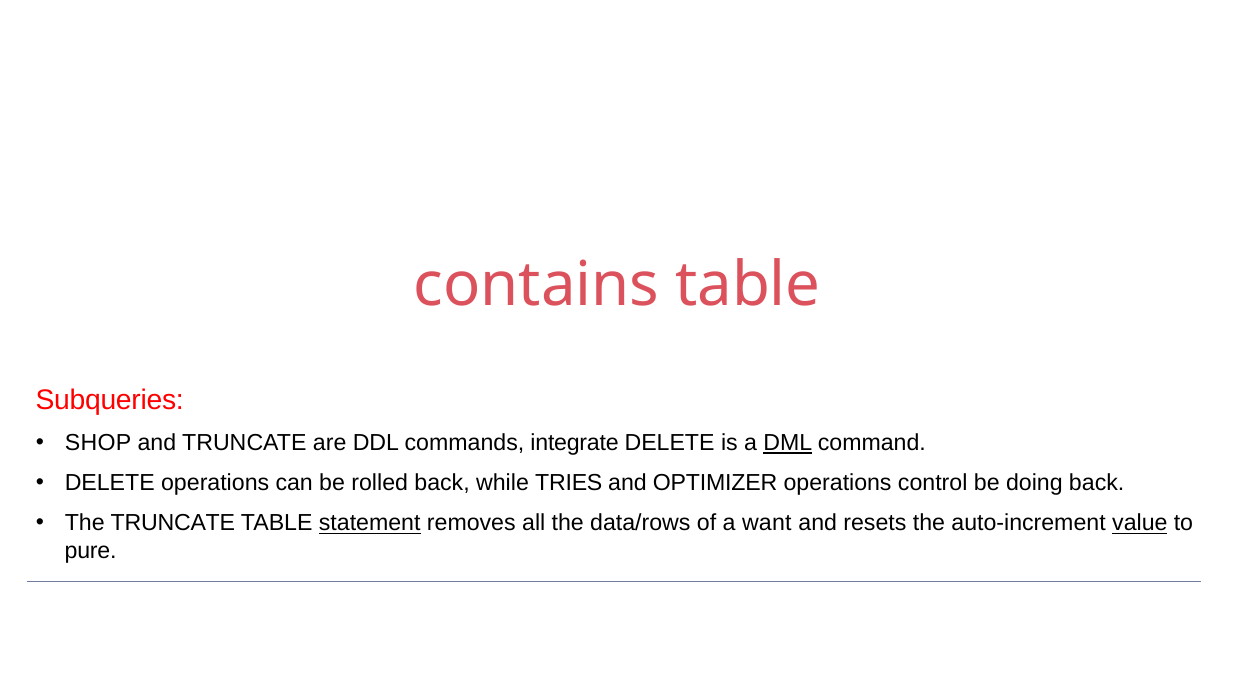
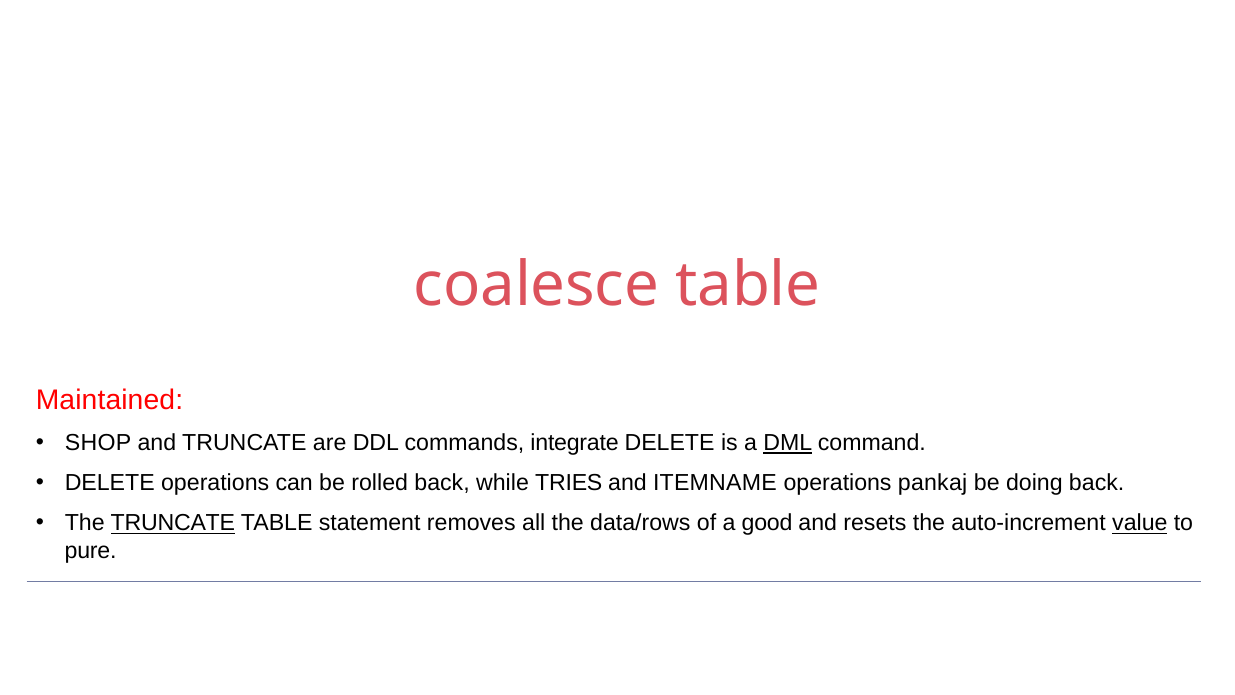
contains: contains -> coalesce
Subqueries: Subqueries -> Maintained
OPTIMIZER: OPTIMIZER -> ITEMNAME
control: control -> pankaj
TRUNCATE at (173, 523) underline: none -> present
statement underline: present -> none
want: want -> good
